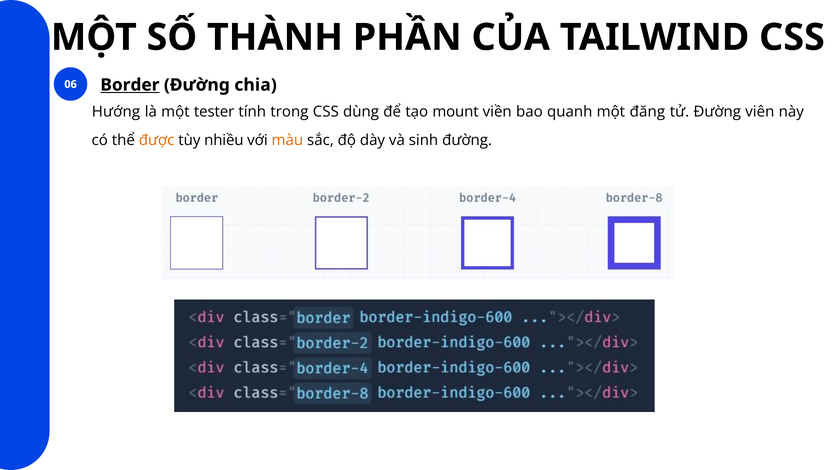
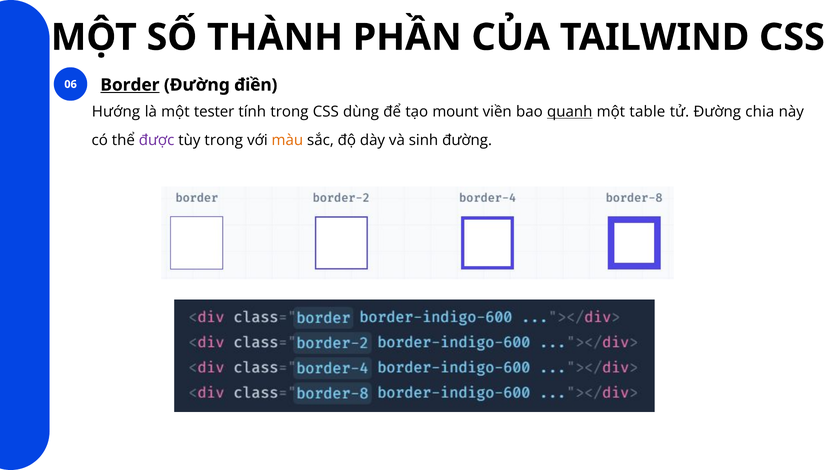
chia: chia -> điền
quanh underline: none -> present
đăng: đăng -> table
viên: viên -> chia
được colour: orange -> purple
tùy nhiều: nhiều -> trong
